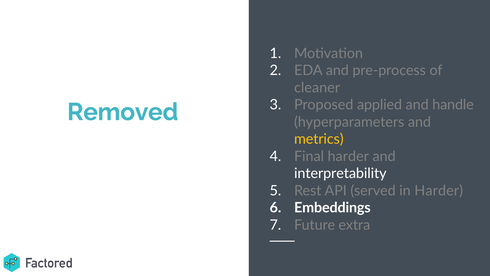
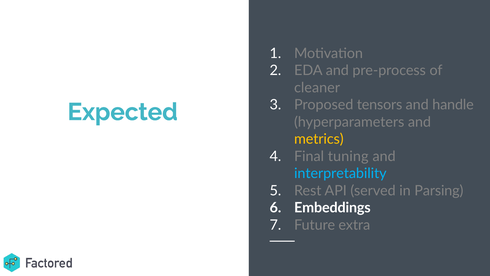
applied: applied -> tensors
Removed: Removed -> Expected
Final harder: harder -> tuning
interpretability colour: white -> light blue
in Harder: Harder -> Parsing
